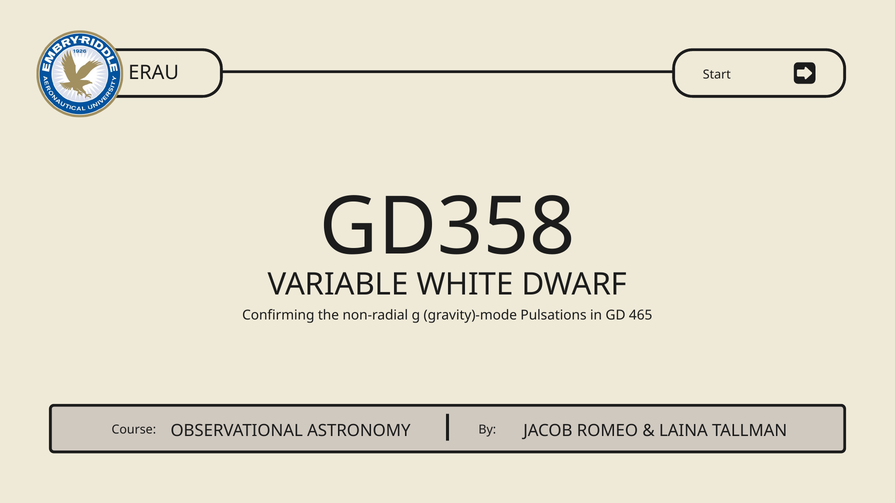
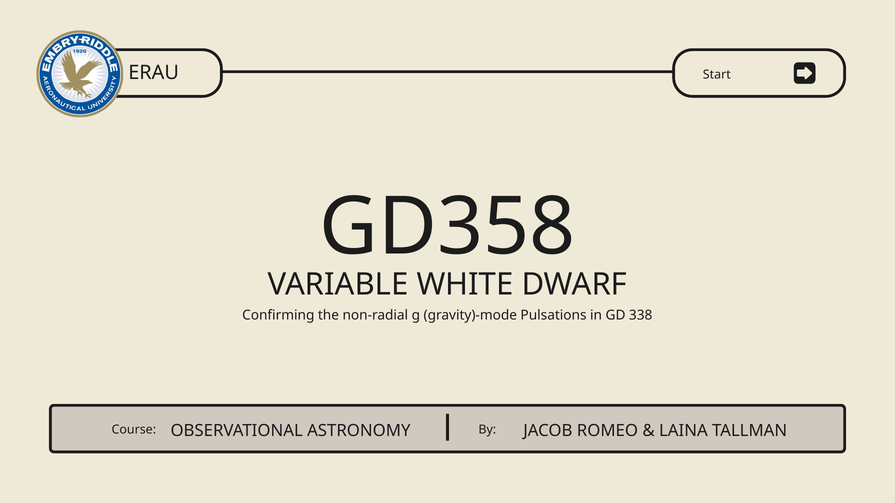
465: 465 -> 338
